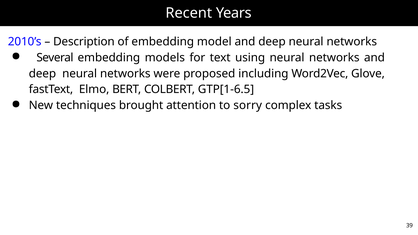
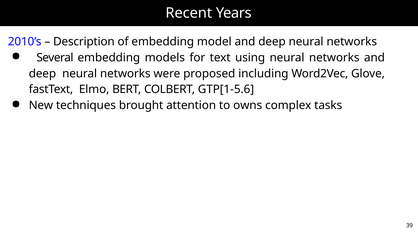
GTP[1-6.5: GTP[1-6.5 -> GTP[1-5.6
sorry: sorry -> owns
